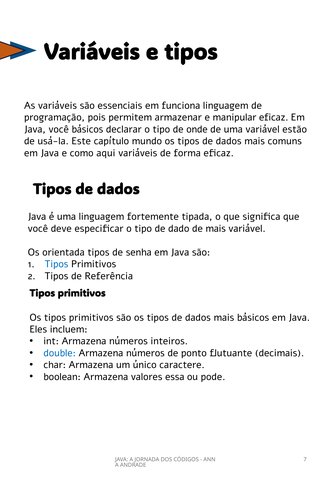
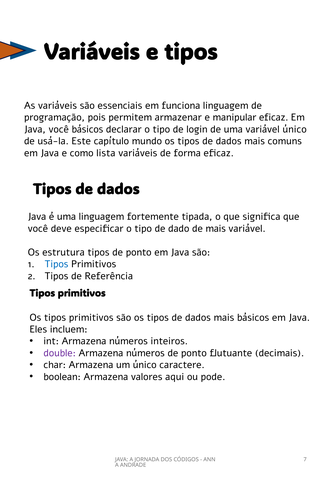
onde: onde -> login
variável estão: estão -> único
aqui: aqui -> lista
orientada: orientada -> estrutura
tipos de senha: senha -> ponto
double colour: blue -> purple
essa: essa -> aqui
